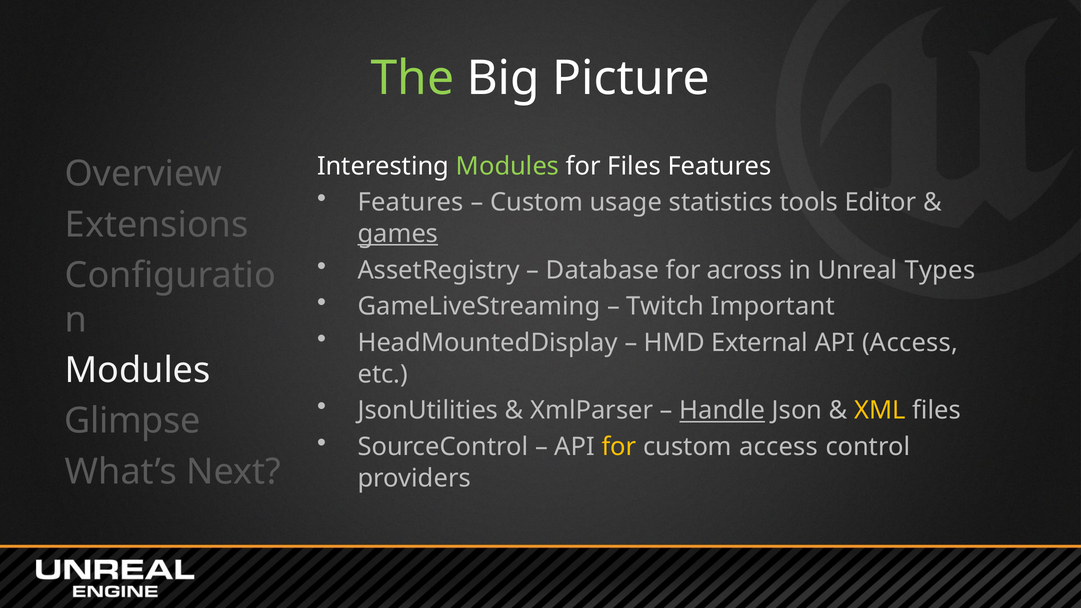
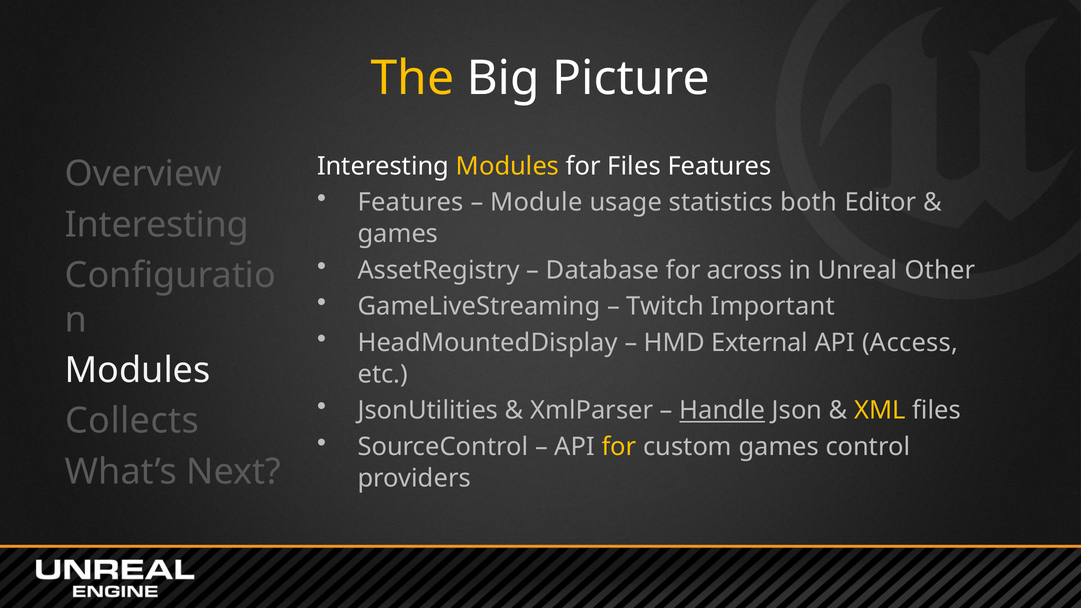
The colour: light green -> yellow
Modules at (508, 166) colour: light green -> yellow
Custom at (537, 202): Custom -> Module
tools: tools -> both
Extensions at (157, 225): Extensions -> Interesting
games at (398, 234) underline: present -> none
Types: Types -> Other
Glimpse: Glimpse -> Collects
custom access: access -> games
